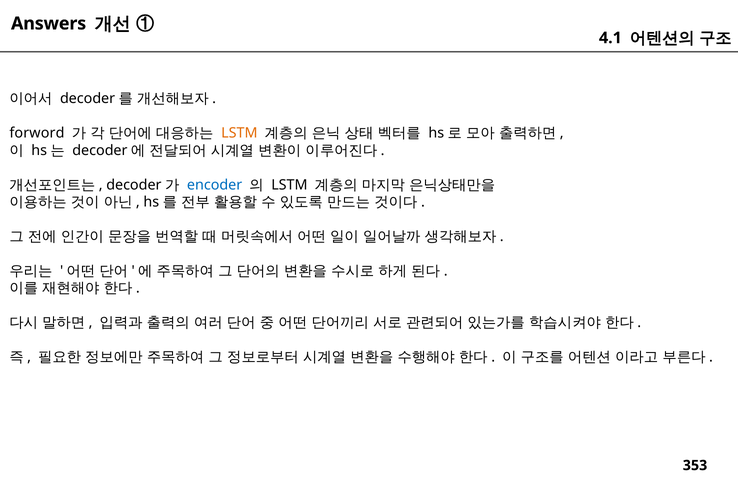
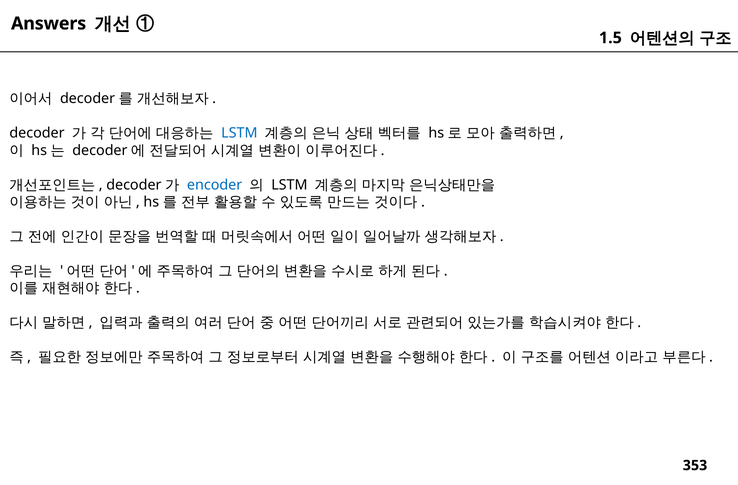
4.1: 4.1 -> 1.5
forword: forword -> decoder
LSTM at (239, 133) colour: orange -> blue
